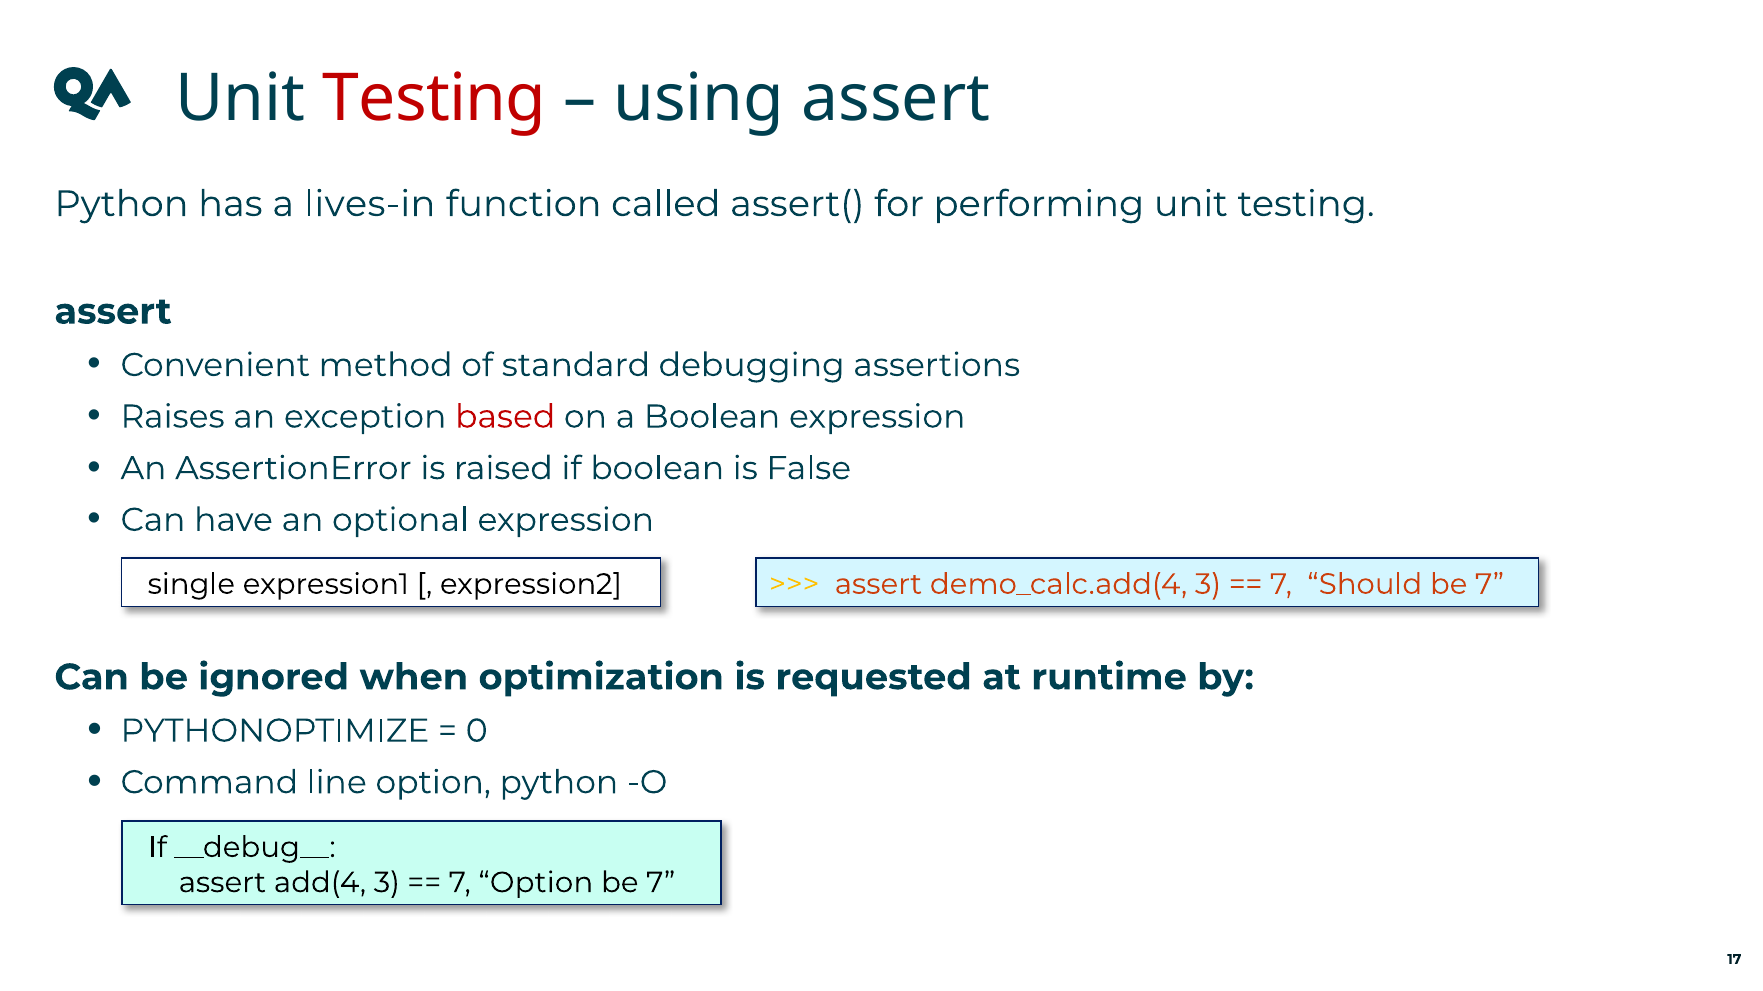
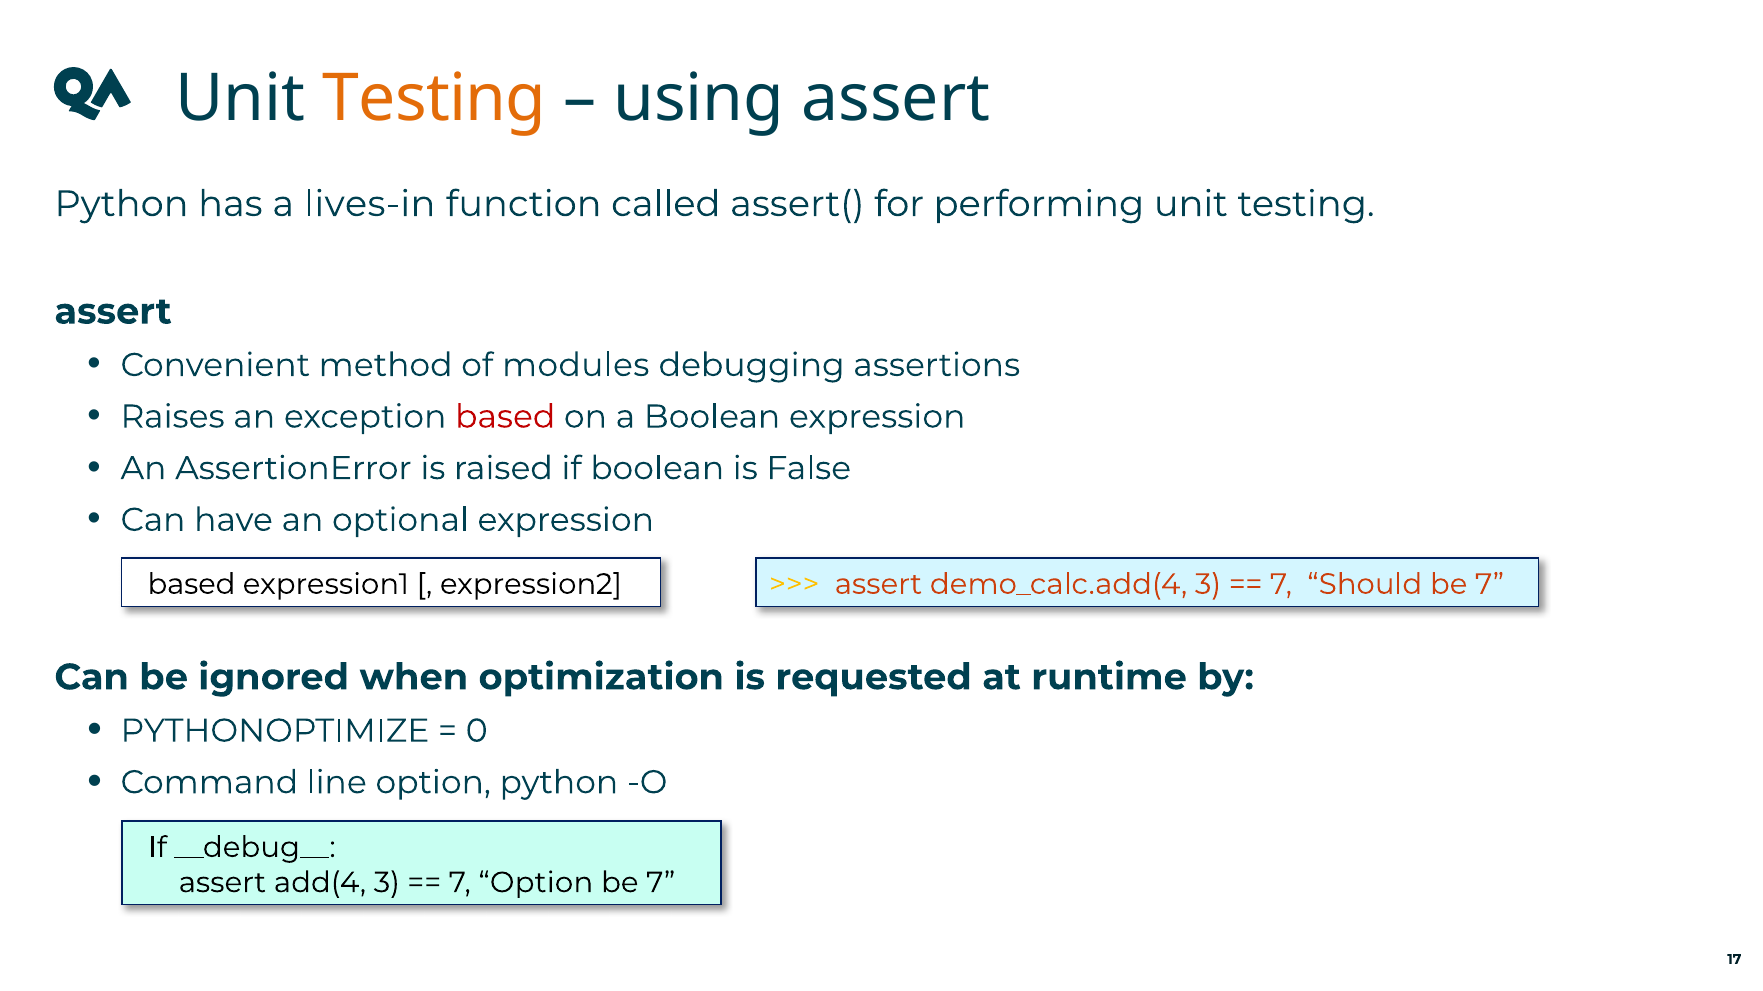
Testing at (435, 99) colour: red -> orange
standard: standard -> modules
single at (191, 585): single -> based
